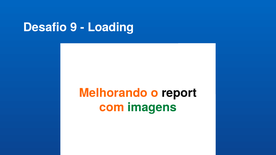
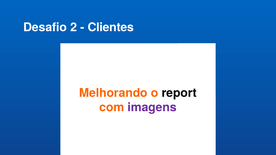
9: 9 -> 2
Loading: Loading -> Clientes
imagens colour: green -> purple
